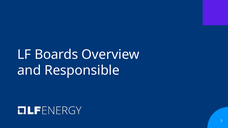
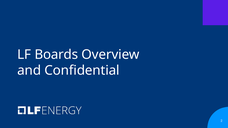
Responsible: Responsible -> Confidential
